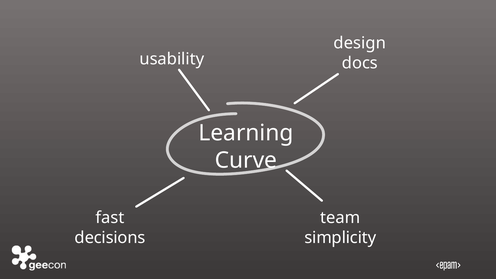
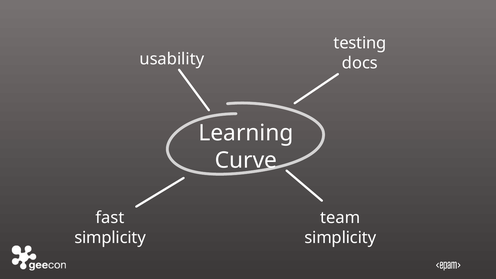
design: design -> testing
decisions at (110, 238): decisions -> simplicity
